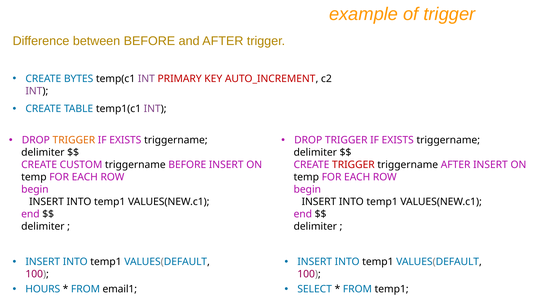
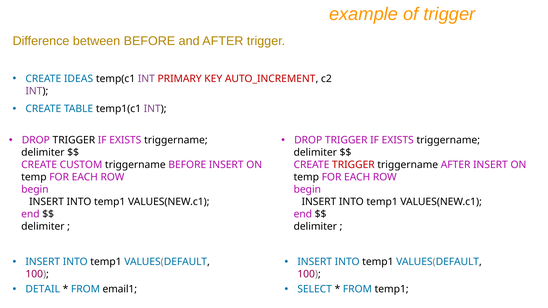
BYTES: BYTES -> IDEAS
TRIGGER at (74, 140) colour: orange -> black
HOURS: HOURS -> DETAIL
